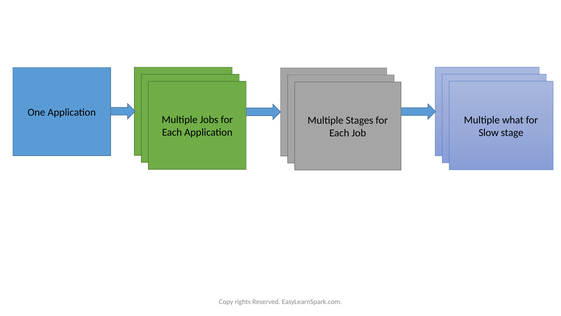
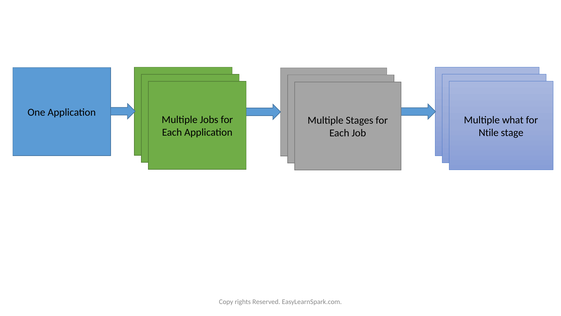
Slow: Slow -> Ntile
